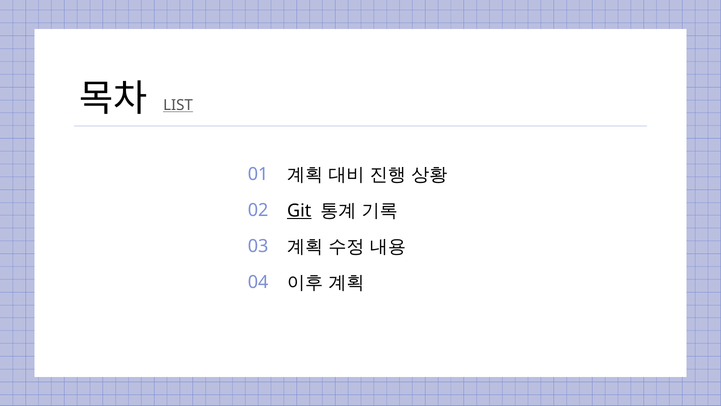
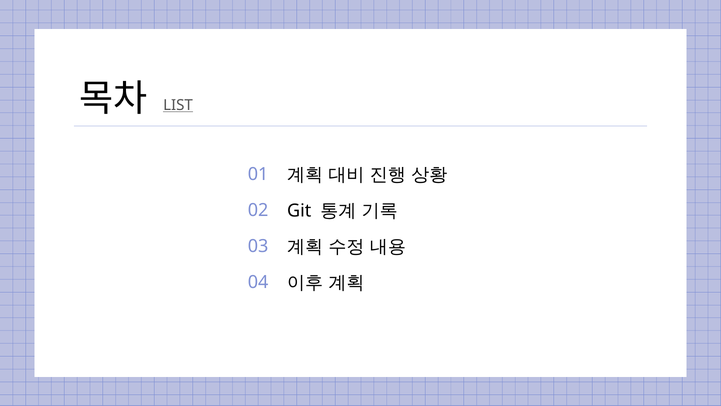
Git underline: present -> none
